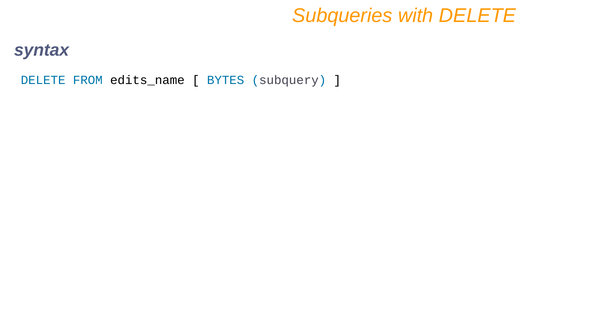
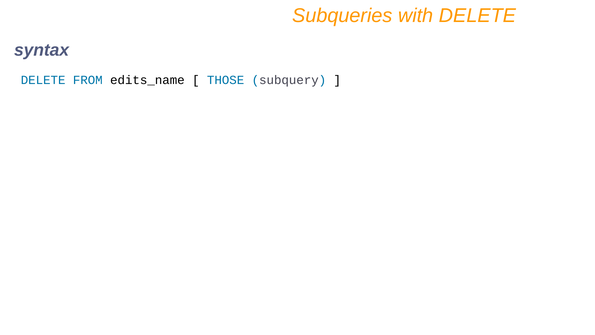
BYTES: BYTES -> THOSE
